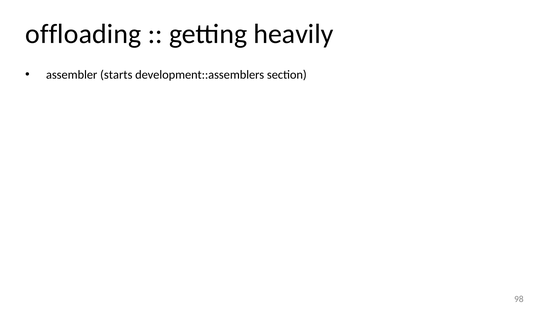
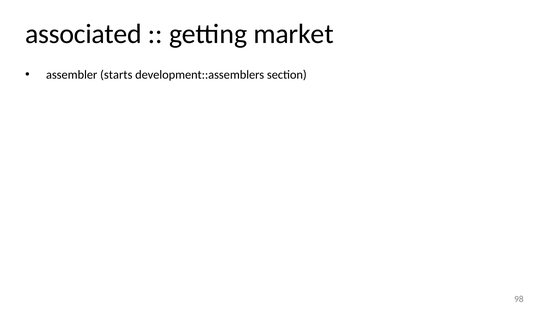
offloading: offloading -> associated
heavily: heavily -> market
